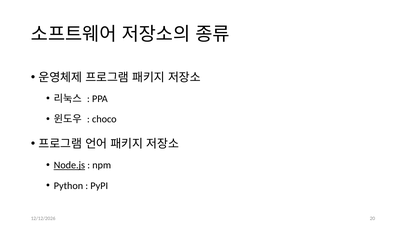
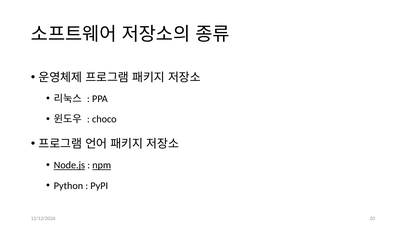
npm underline: none -> present
